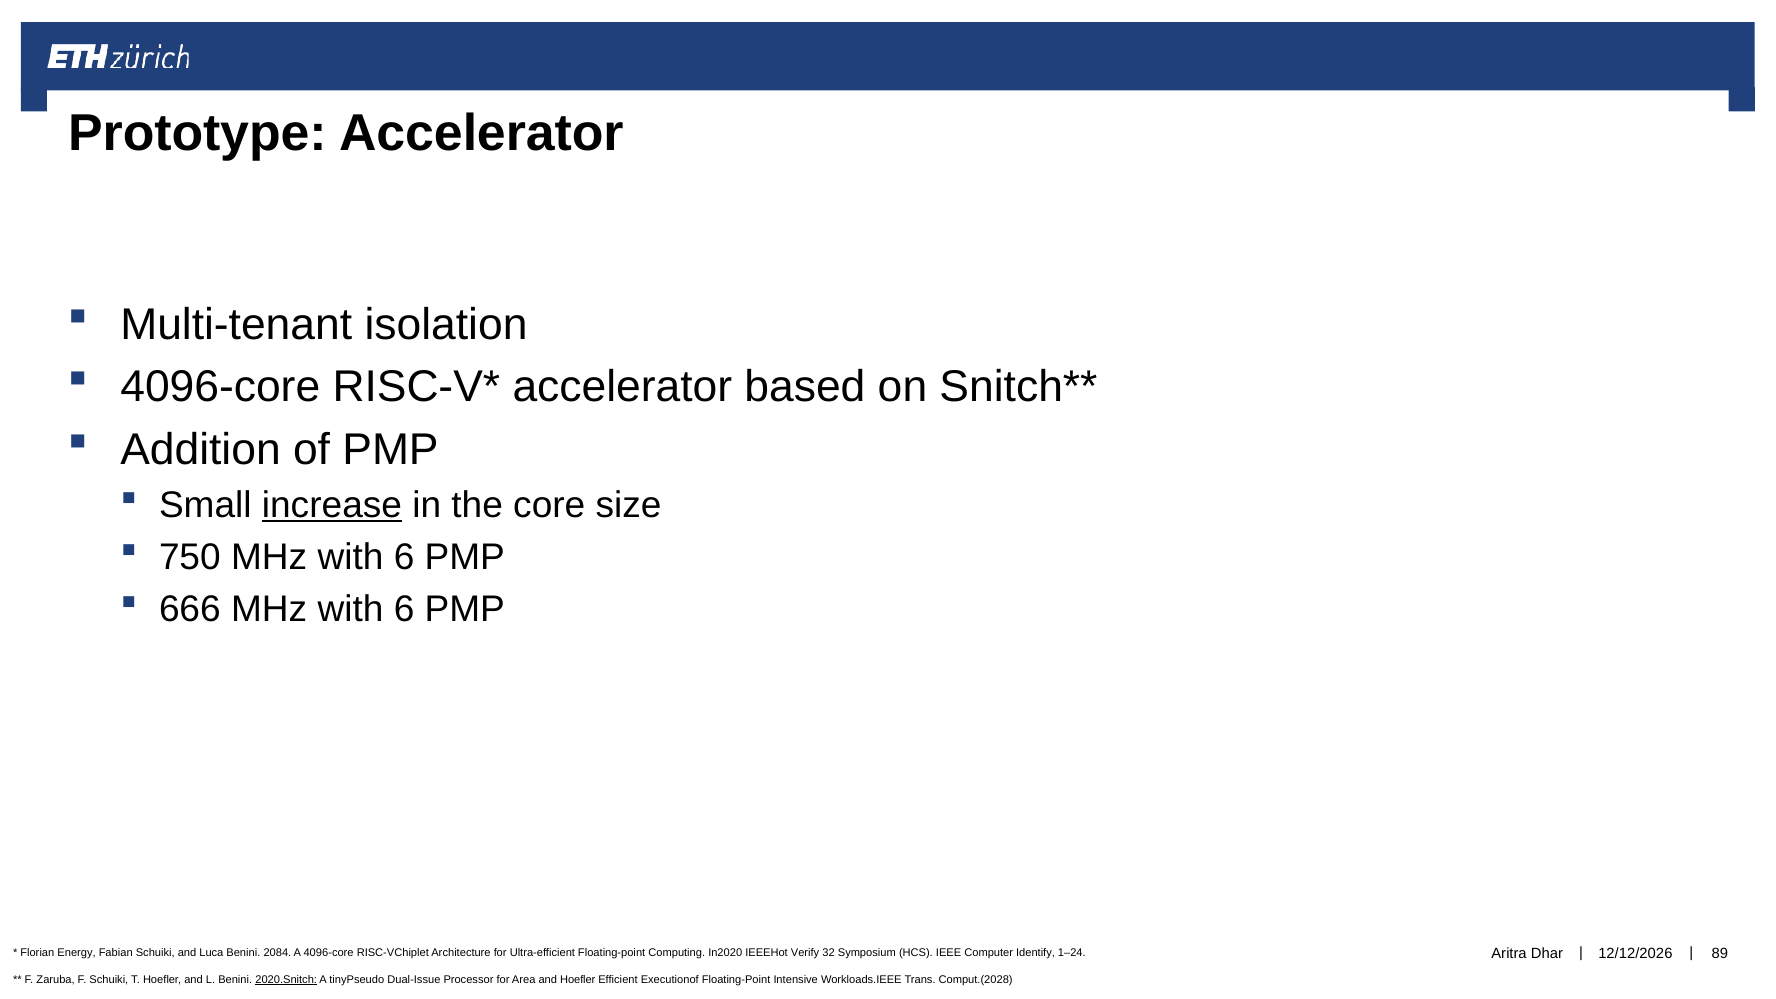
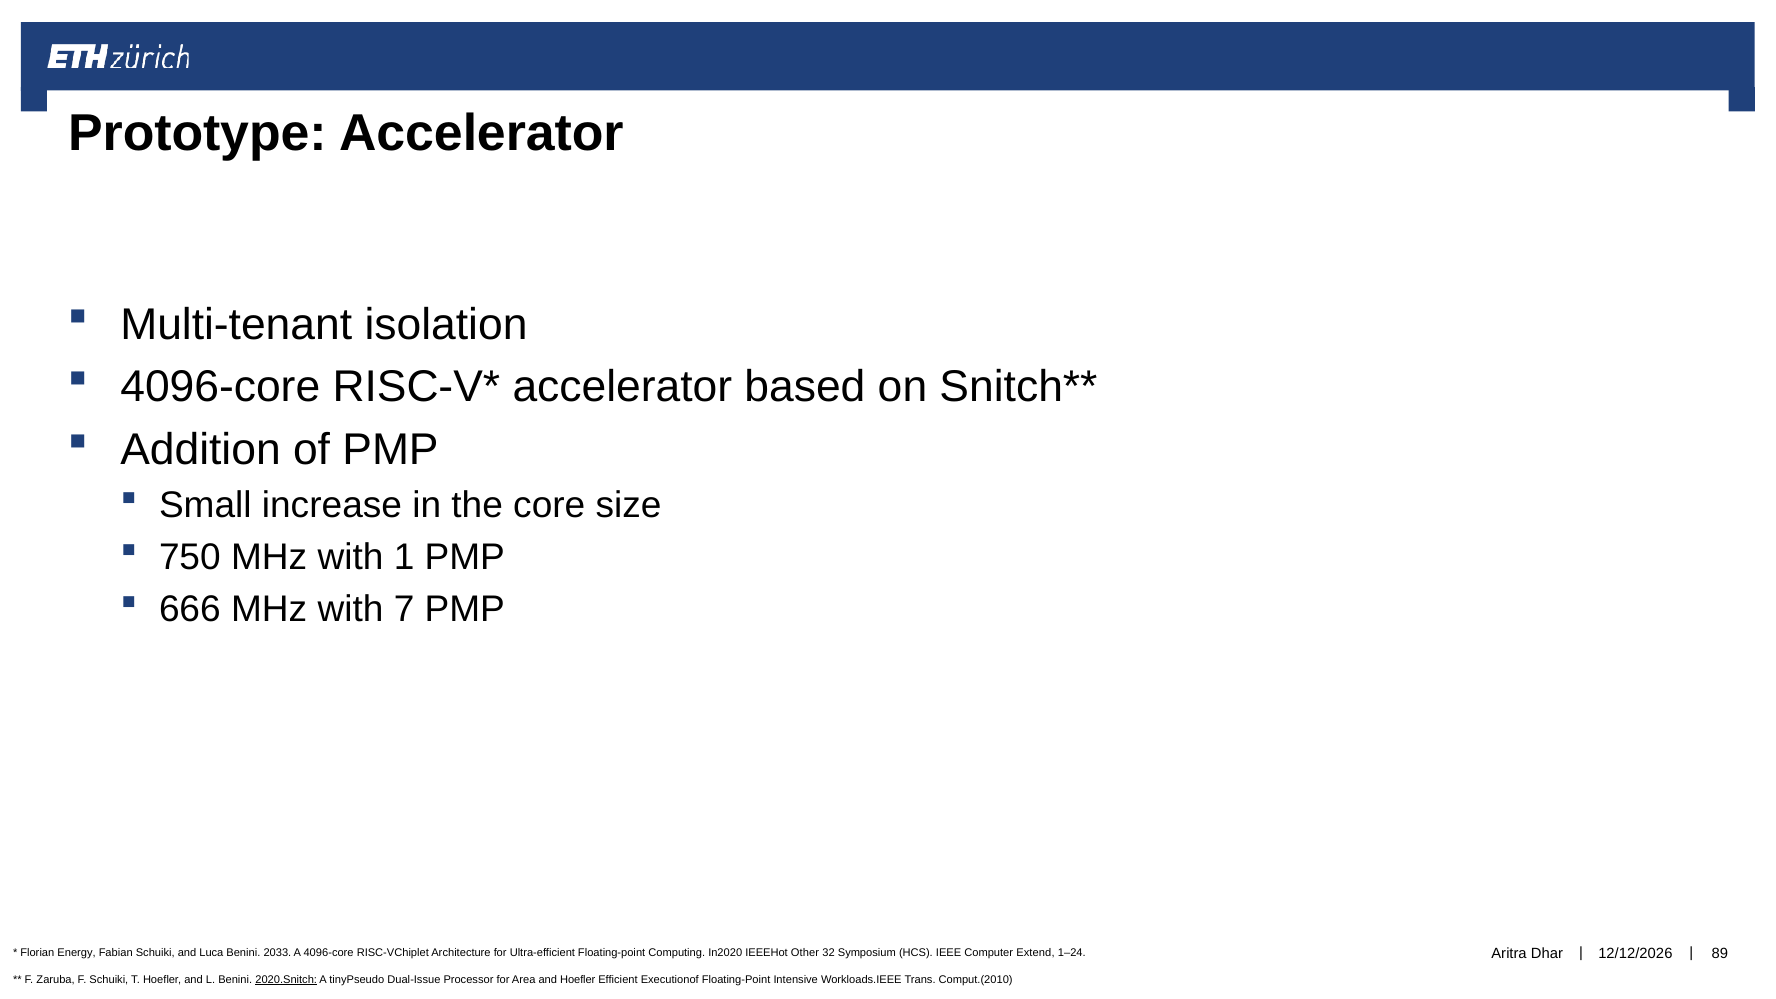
increase underline: present -> none
750 MHz with 6: 6 -> 1
666 MHz with 6: 6 -> 7
2084: 2084 -> 2033
Verify: Verify -> Other
Identify: Identify -> Extend
Comput.(2028: Comput.(2028 -> Comput.(2010
